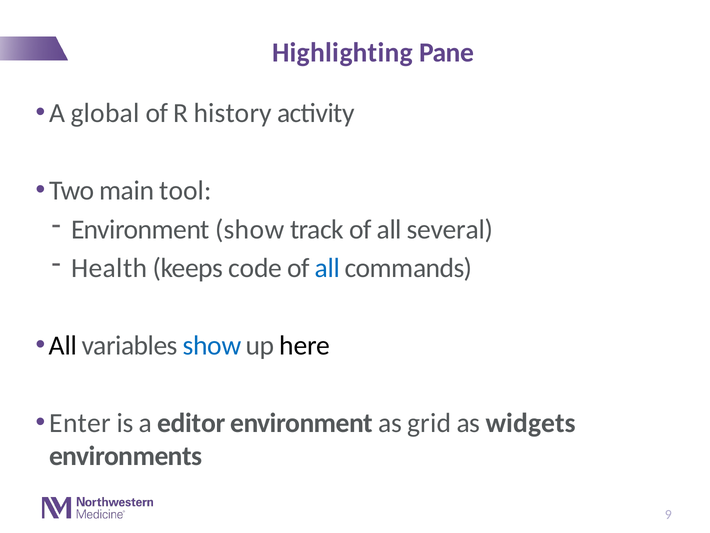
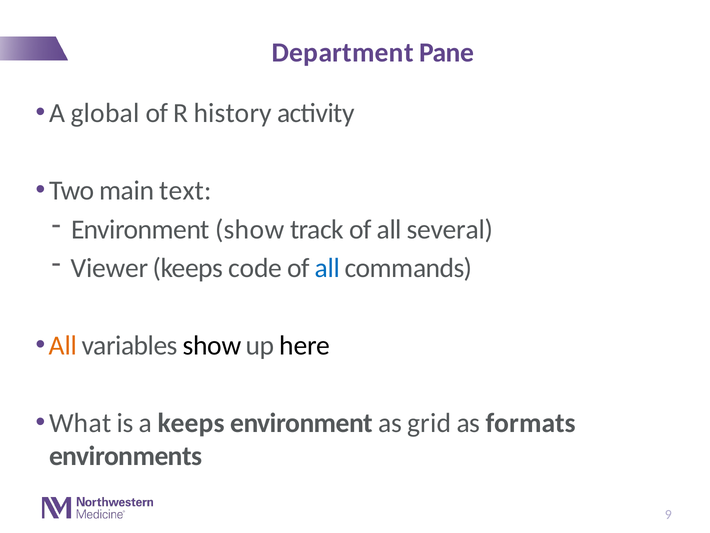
Highlighting: Highlighting -> Department
tool: tool -> text
Health: Health -> Viewer
All at (63, 345) colour: black -> orange
show at (212, 345) colour: blue -> black
Enter: Enter -> What
a editor: editor -> keeps
widgets: widgets -> formats
